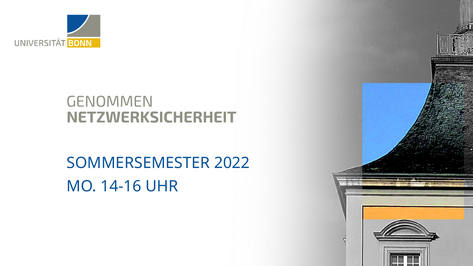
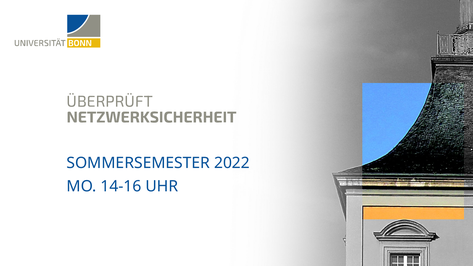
GENOMMEN: GENOMMEN -> ÜBERPRÜFT
